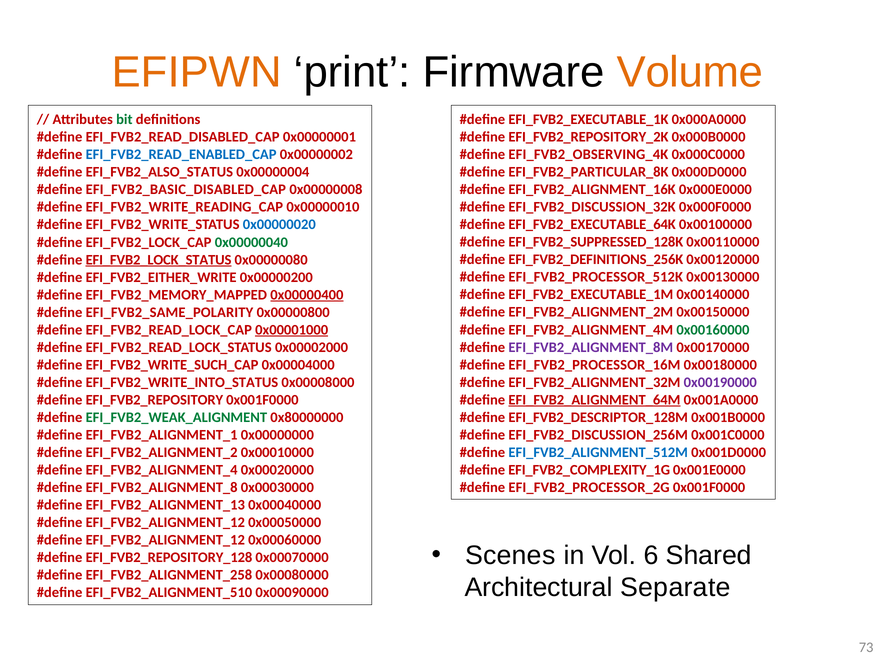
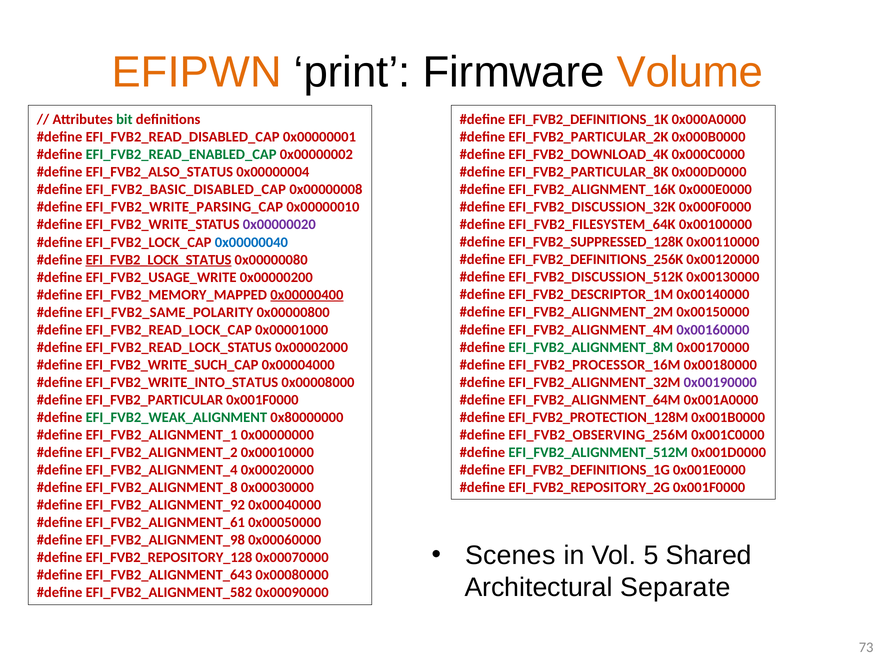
EFI_FVB2_EXECUTABLE_1K: EFI_FVB2_EXECUTABLE_1K -> EFI_FVB2_DEFINITIONS_1K
EFI_FVB2_REPOSITORY_2K: EFI_FVB2_REPOSITORY_2K -> EFI_FVB2_PARTICULAR_2K
EFI_FVB2_READ_ENABLED_CAP colour: blue -> green
EFI_FVB2_OBSERVING_4K: EFI_FVB2_OBSERVING_4K -> EFI_FVB2_DOWNLOAD_4K
EFI_FVB2_WRITE_READING_CAP: EFI_FVB2_WRITE_READING_CAP -> EFI_FVB2_WRITE_PARSING_CAP
0x00000020 colour: blue -> purple
EFI_FVB2_EXECUTABLE_64K: EFI_FVB2_EXECUTABLE_64K -> EFI_FVB2_FILESYSTEM_64K
0x00000040 colour: green -> blue
EFI_FVB2_EITHER_WRITE: EFI_FVB2_EITHER_WRITE -> EFI_FVB2_USAGE_WRITE
EFI_FVB2_PROCESSOR_512K: EFI_FVB2_PROCESSOR_512K -> EFI_FVB2_DISCUSSION_512K
EFI_FVB2_EXECUTABLE_1M: EFI_FVB2_EXECUTABLE_1M -> EFI_FVB2_DESCRIPTOR_1M
0x00001000 underline: present -> none
0x00160000 colour: green -> purple
EFI_FVB2_ALIGNMENT_8M colour: purple -> green
EFI_FVB2_REPOSITORY: EFI_FVB2_REPOSITORY -> EFI_FVB2_PARTICULAR
EFI_FVB2_ALIGNMENT_64M underline: present -> none
EFI_FVB2_DESCRIPTOR_128M: EFI_FVB2_DESCRIPTOR_128M -> EFI_FVB2_PROTECTION_128M
EFI_FVB2_DISCUSSION_256M: EFI_FVB2_DISCUSSION_256M -> EFI_FVB2_OBSERVING_256M
EFI_FVB2_ALIGNMENT_512M colour: blue -> green
EFI_FVB2_COMPLEXITY_1G: EFI_FVB2_COMPLEXITY_1G -> EFI_FVB2_DEFINITIONS_1G
EFI_FVB2_PROCESSOR_2G: EFI_FVB2_PROCESSOR_2G -> EFI_FVB2_REPOSITORY_2G
EFI_FVB2_ALIGNMENT_13: EFI_FVB2_ALIGNMENT_13 -> EFI_FVB2_ALIGNMENT_92
EFI_FVB2_ALIGNMENT_12 at (165, 522): EFI_FVB2_ALIGNMENT_12 -> EFI_FVB2_ALIGNMENT_61
EFI_FVB2_ALIGNMENT_12 at (165, 539): EFI_FVB2_ALIGNMENT_12 -> EFI_FVB2_ALIGNMENT_98
6: 6 -> 5
EFI_FVB2_ALIGNMENT_258: EFI_FVB2_ALIGNMENT_258 -> EFI_FVB2_ALIGNMENT_643
EFI_FVB2_ALIGNMENT_510: EFI_FVB2_ALIGNMENT_510 -> EFI_FVB2_ALIGNMENT_582
